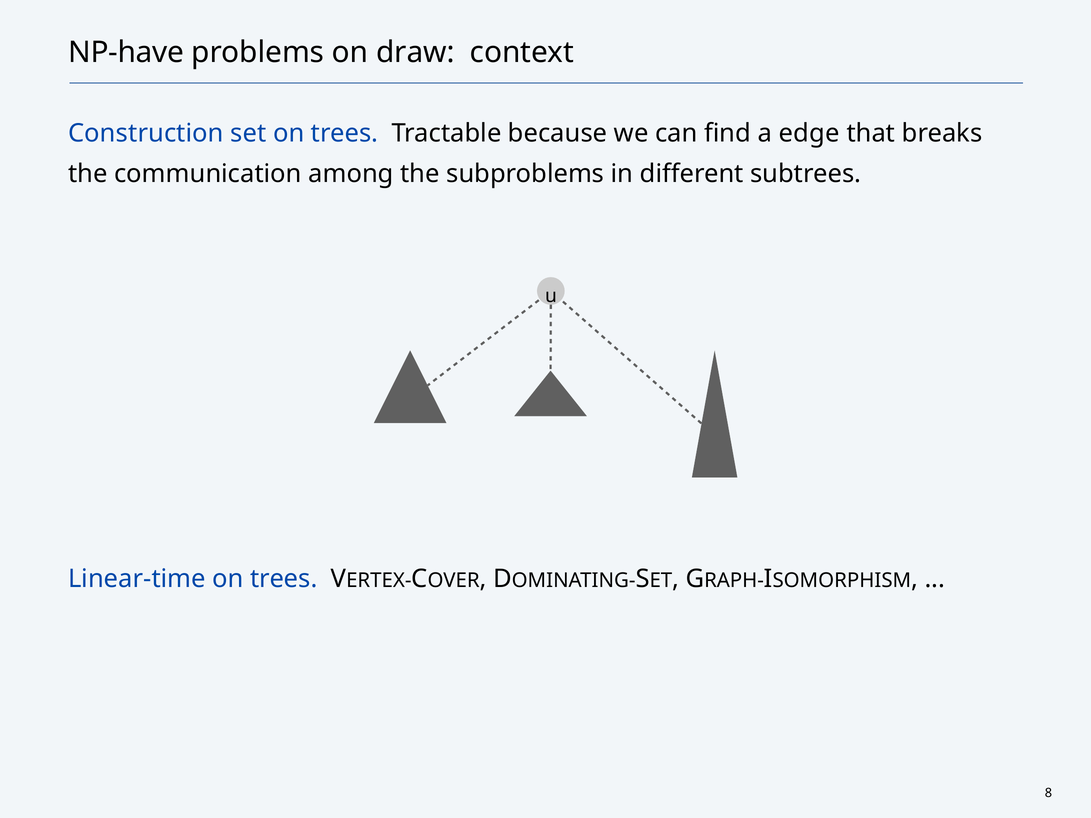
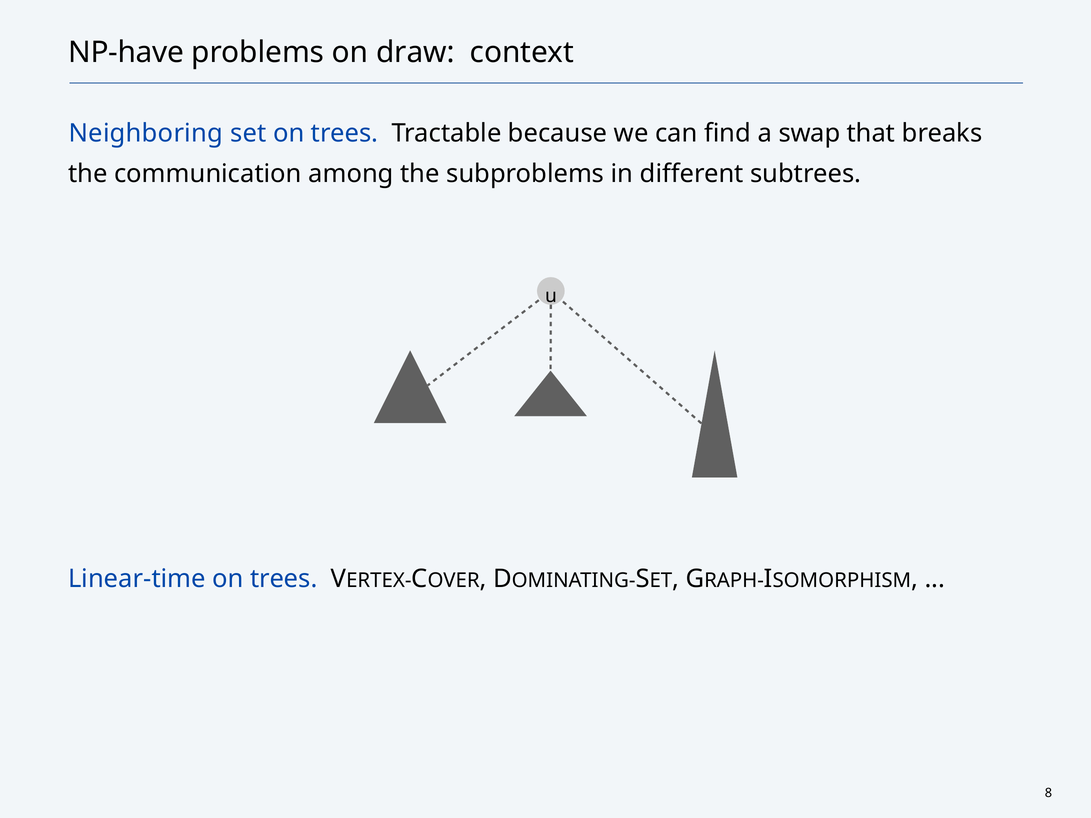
Construction: Construction -> Neighboring
edge: edge -> swap
